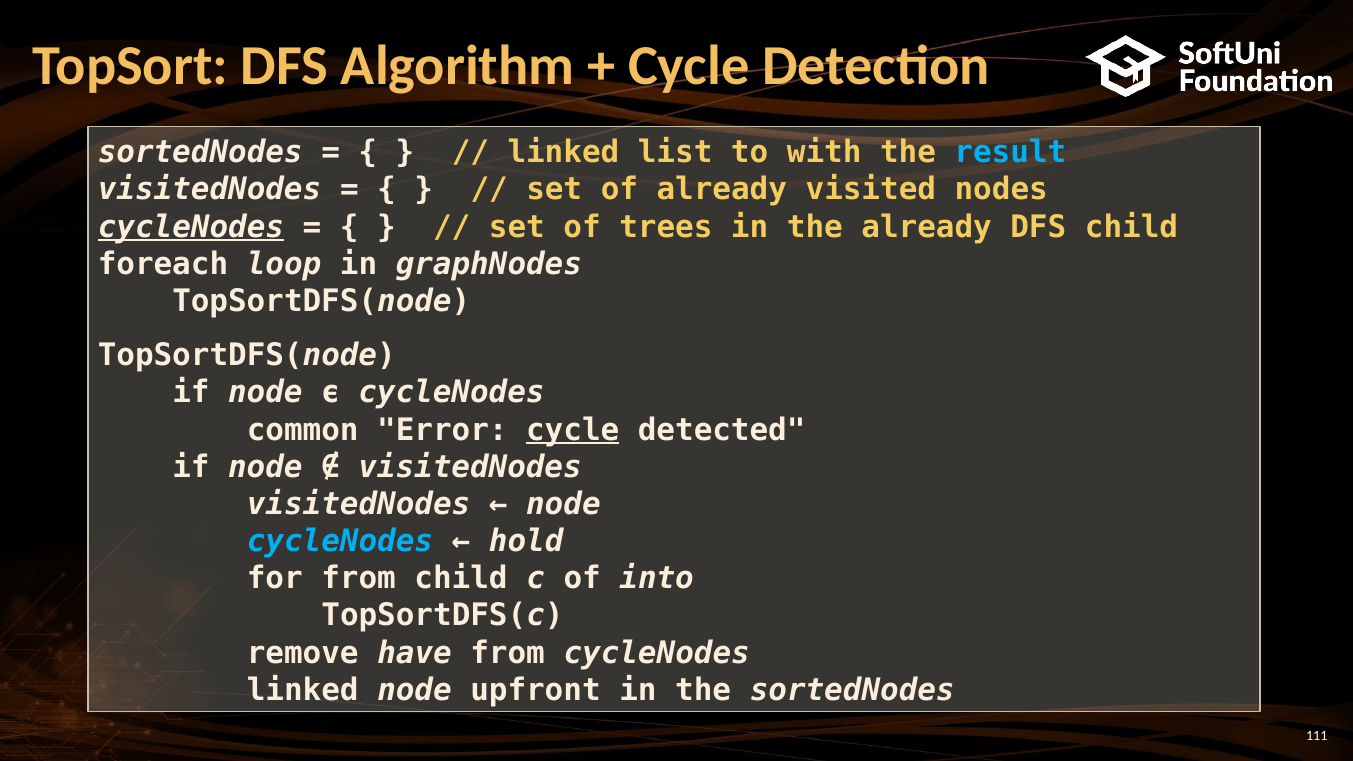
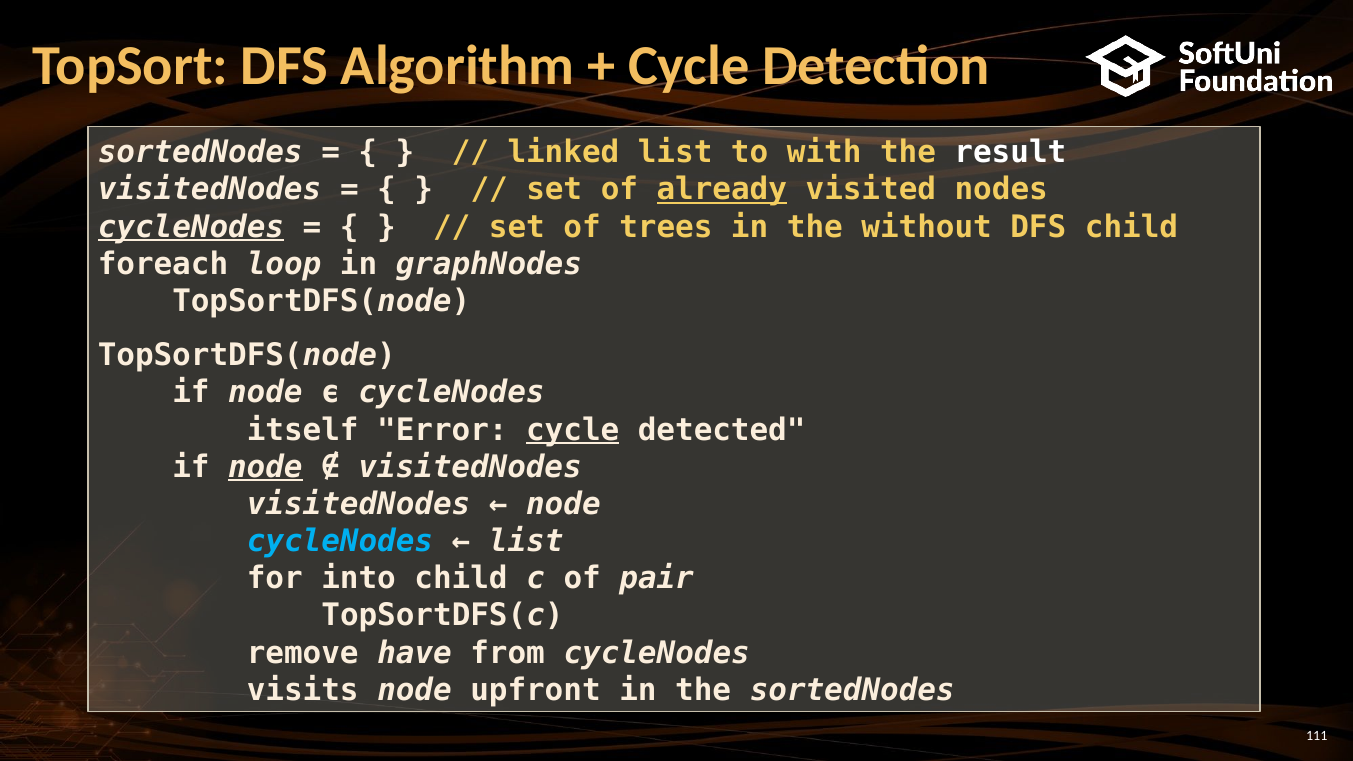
result colour: light blue -> white
already at (722, 190) underline: none -> present
the already: already -> without
common: common -> itself
node at (265, 467) underline: none -> present
hold at (526, 542): hold -> list
for from: from -> into
into: into -> pair
linked at (303, 690): linked -> visits
